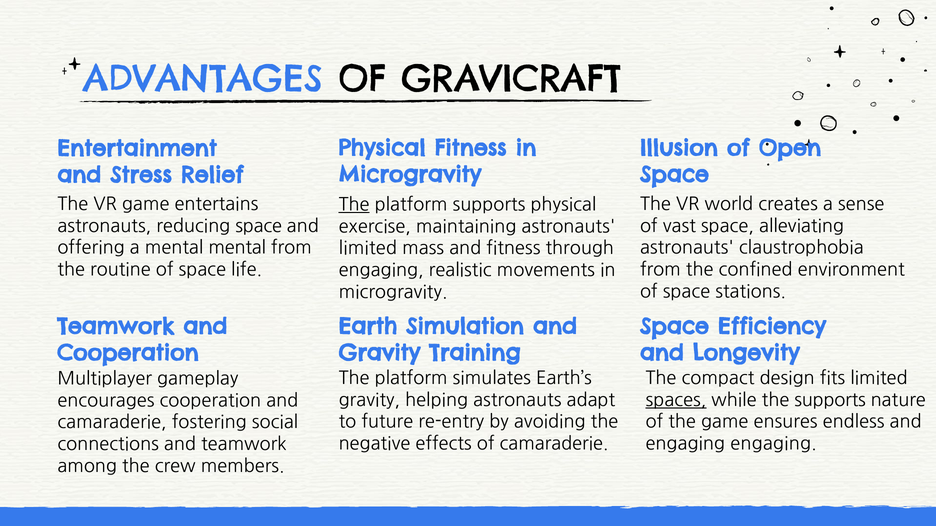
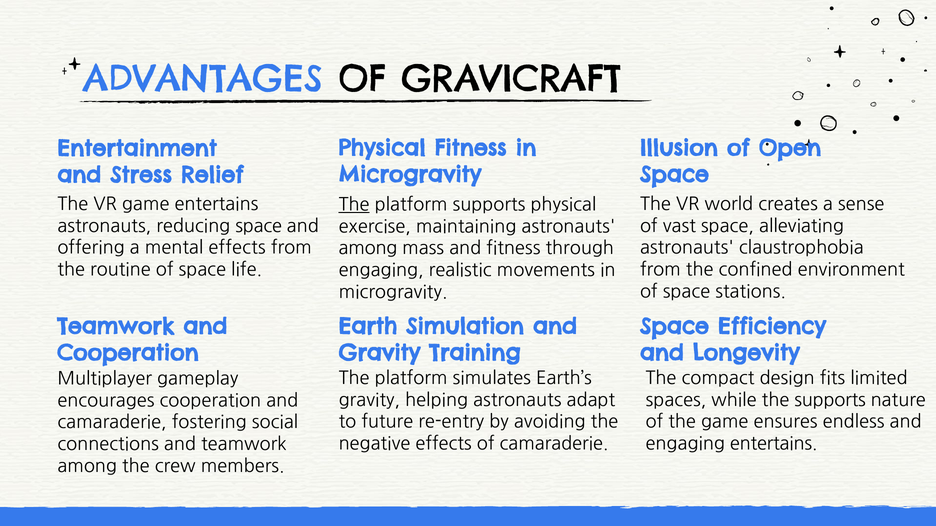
mental mental: mental -> effects
limited at (368, 249): limited -> among
spaces underline: present -> none
engaging engaging: engaging -> entertains
